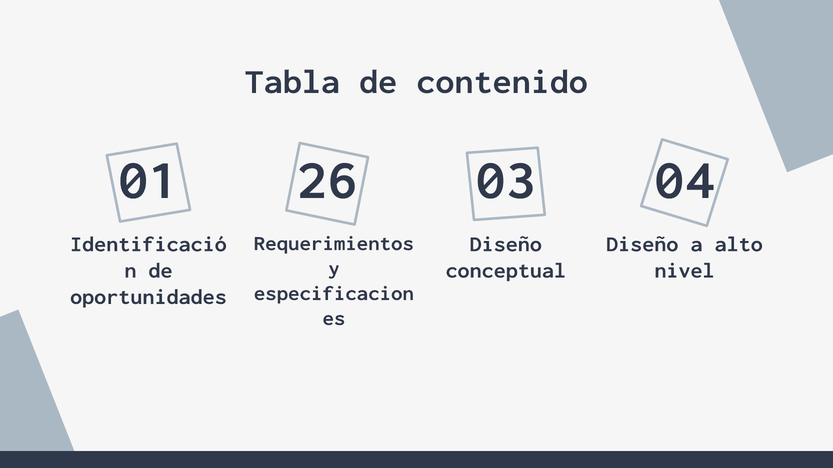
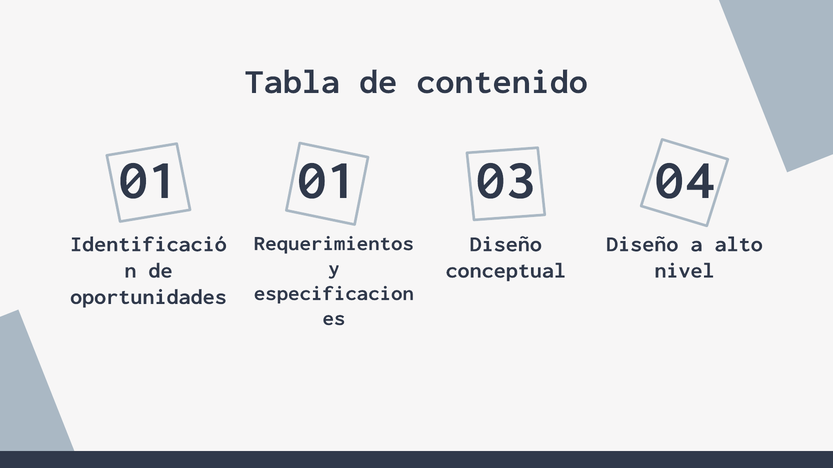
01 26: 26 -> 01
